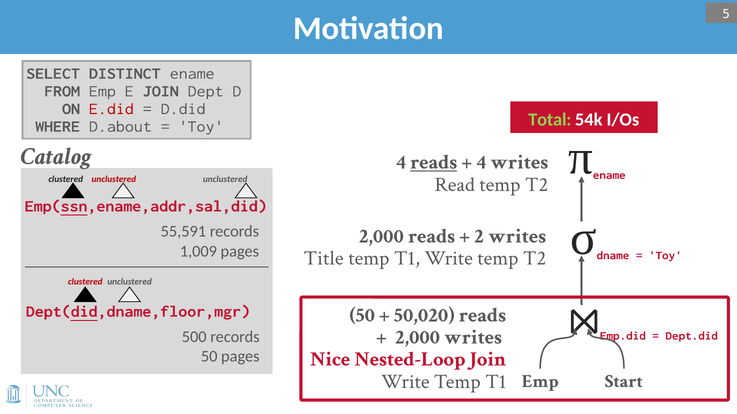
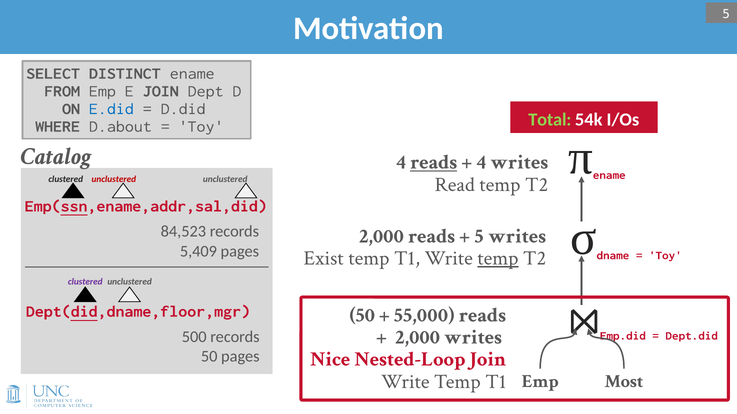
E.did colour: red -> blue
55,591: 55,591 -> 84,523
2 at (479, 236): 2 -> 5
1,009: 1,009 -> 5,409
Title: Title -> Exist
temp at (498, 258) underline: none -> present
clustered at (85, 282) colour: red -> purple
50,020: 50,020 -> 55,000
Start: Start -> Most
